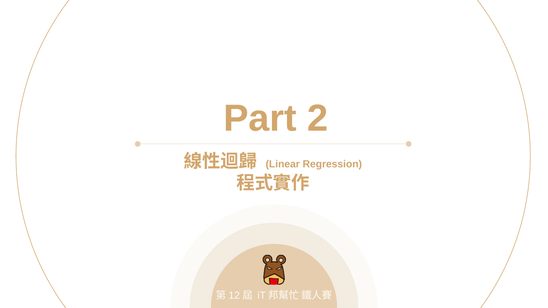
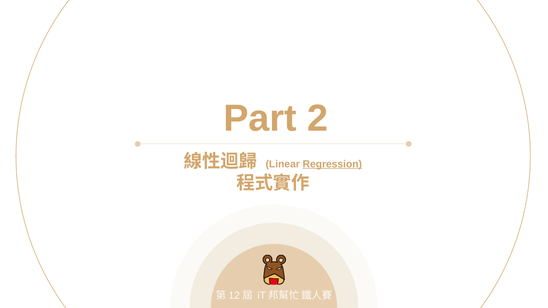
Regression underline: none -> present
